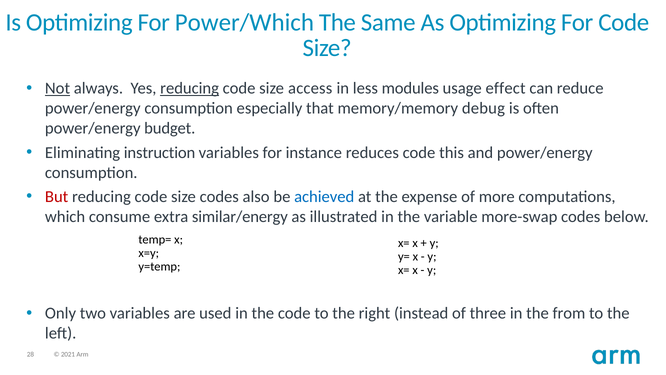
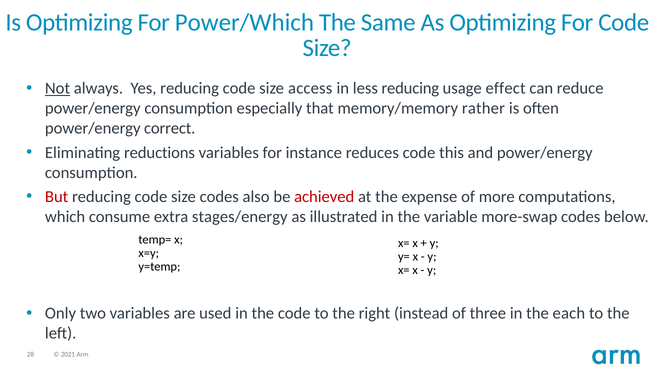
reducing at (190, 88) underline: present -> none
less modules: modules -> reducing
debug: debug -> rather
budget: budget -> correct
instruction: instruction -> reductions
achieved colour: blue -> red
similar/energy: similar/energy -> stages/energy
from: from -> each
